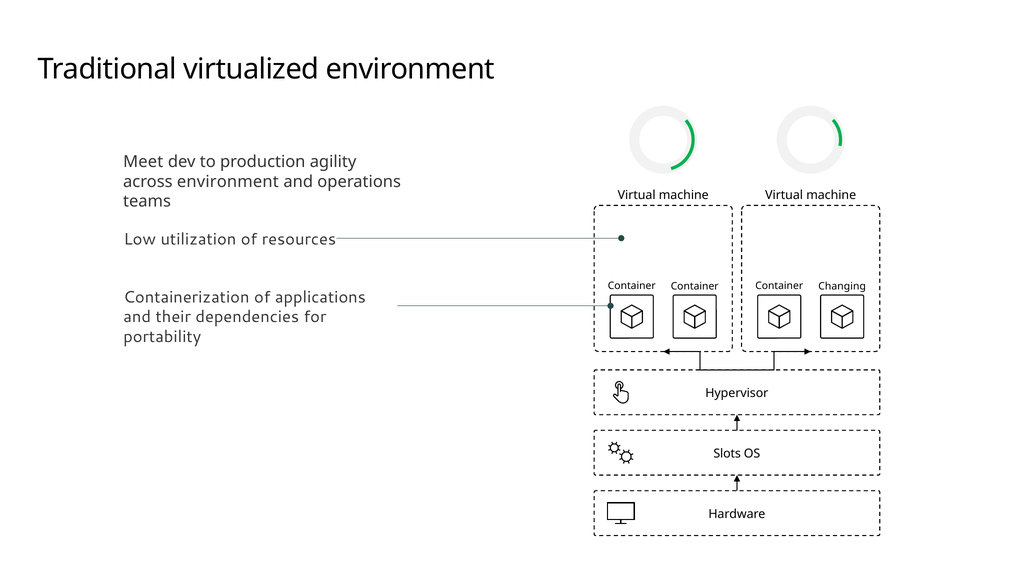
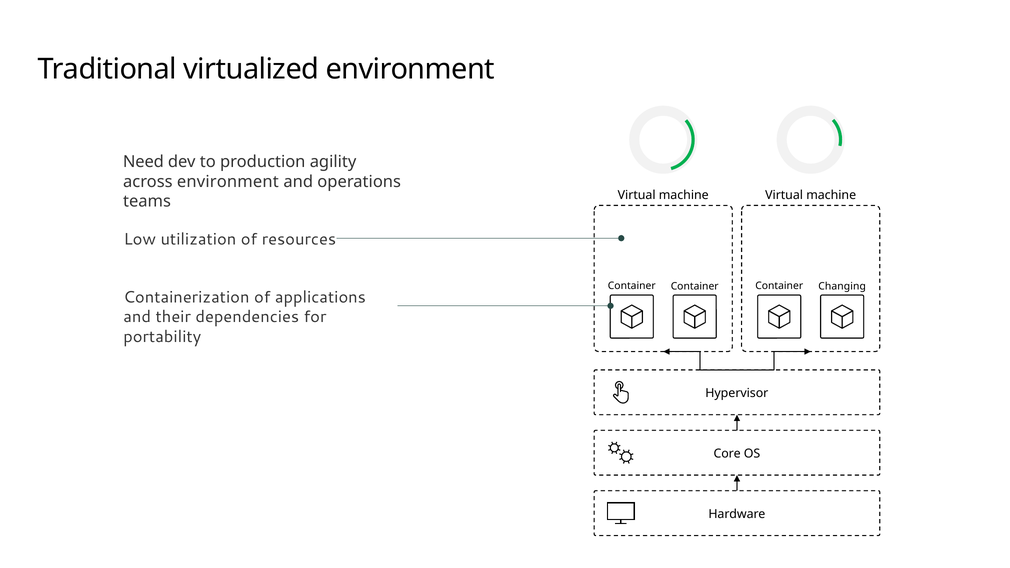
Meet: Meet -> Need
Slots: Slots -> Core
